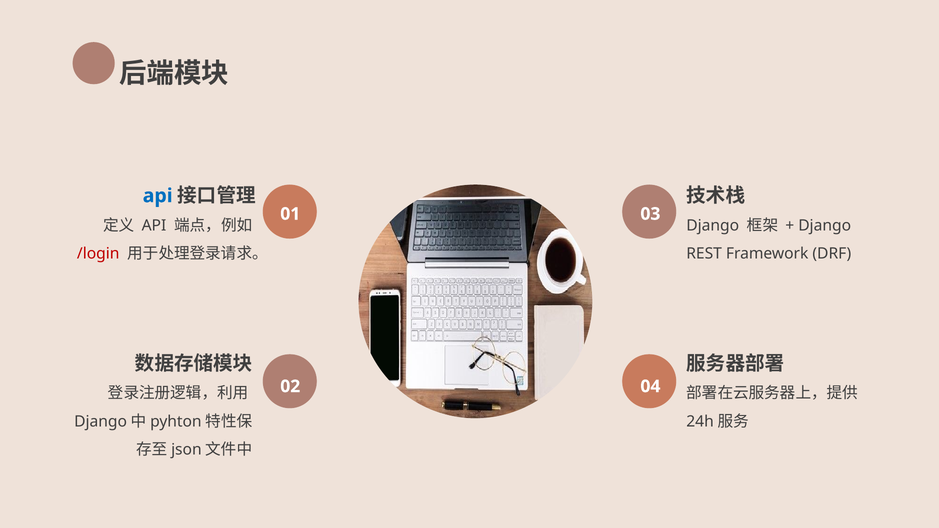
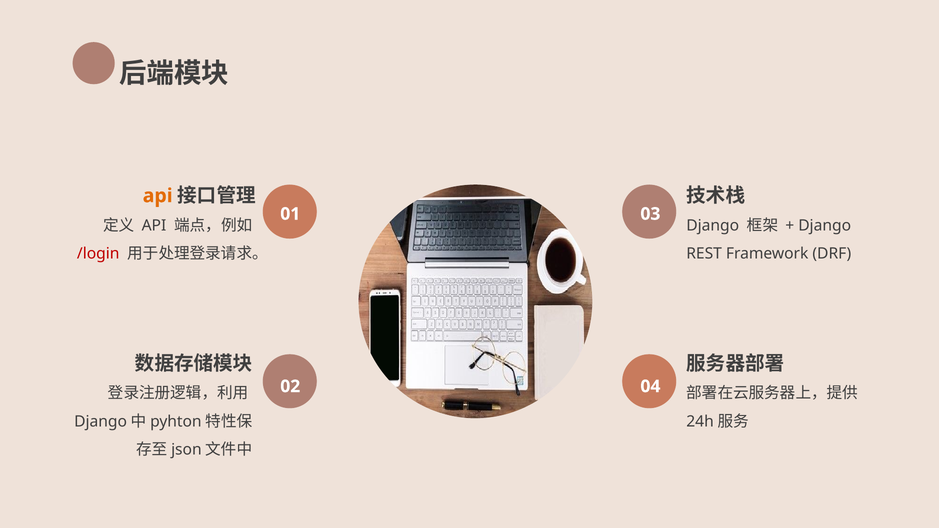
api at (158, 196) colour: blue -> orange
